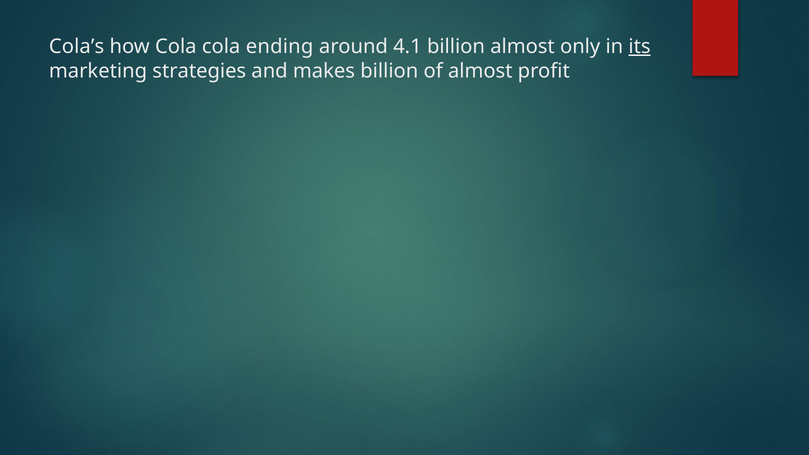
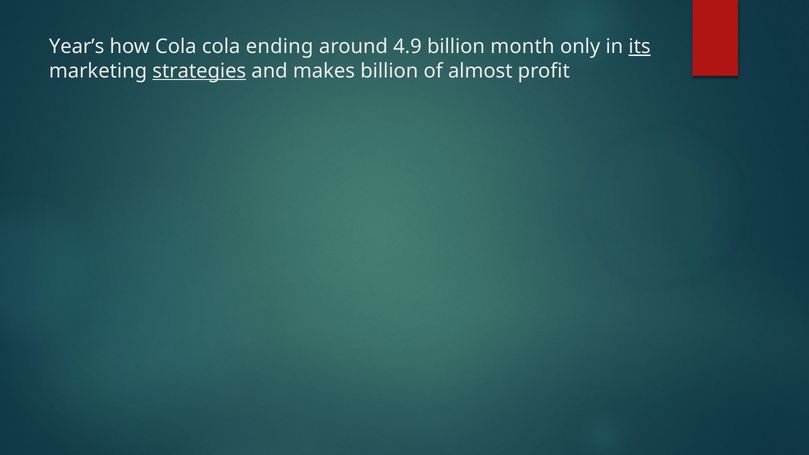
Cola’s: Cola’s -> Year’s
4.1: 4.1 -> 4.9
billion almost: almost -> month
strategies underline: none -> present
